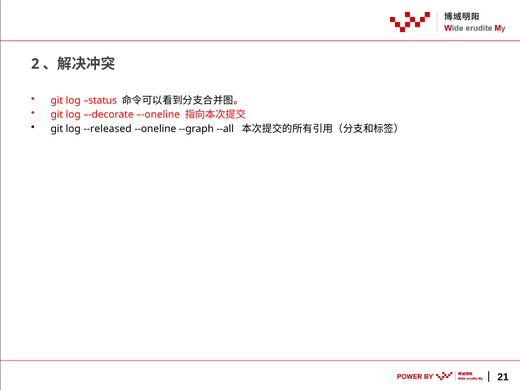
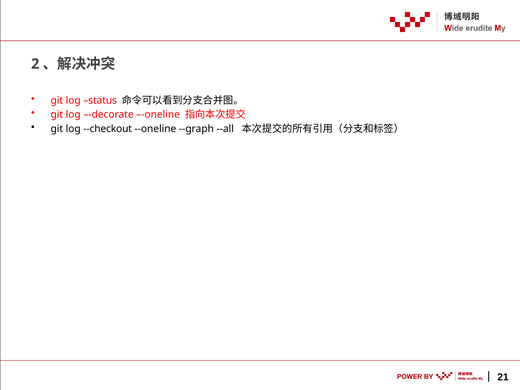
--released: --released -> --checkout
